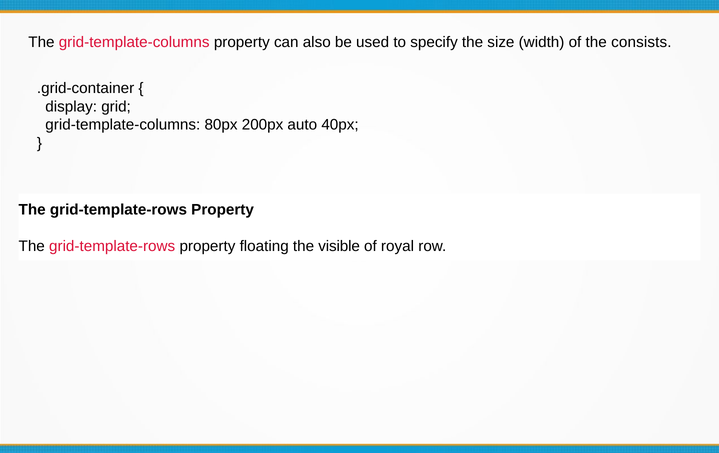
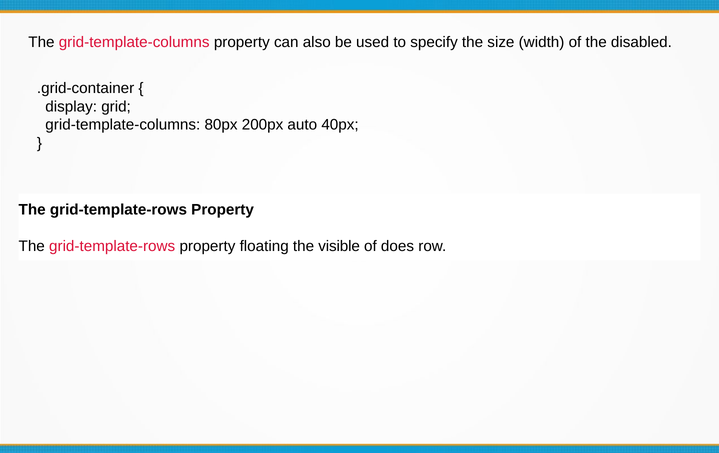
consists: consists -> disabled
royal: royal -> does
